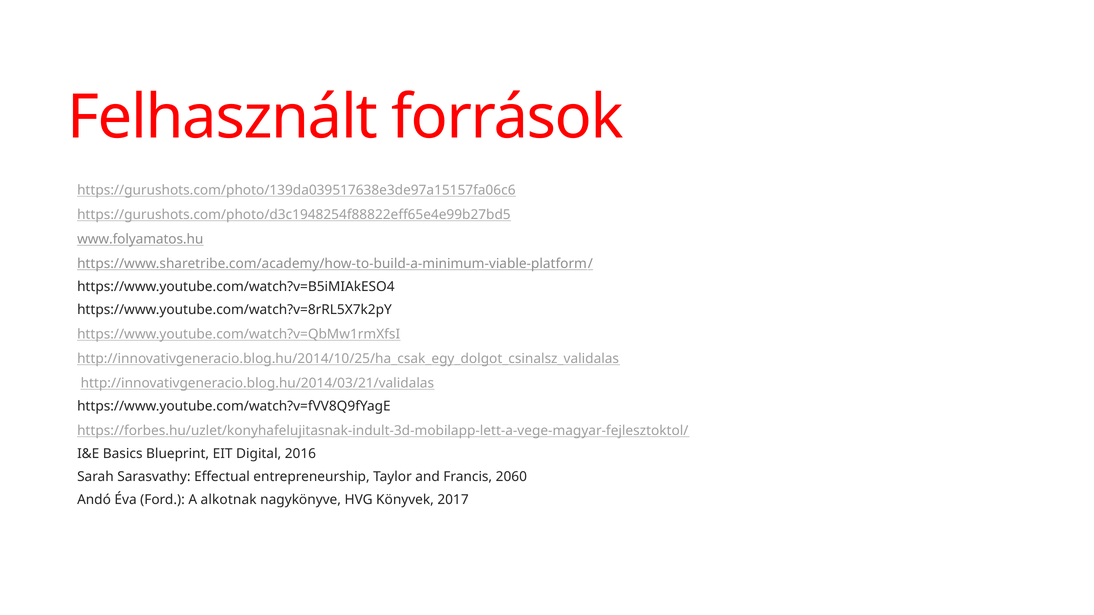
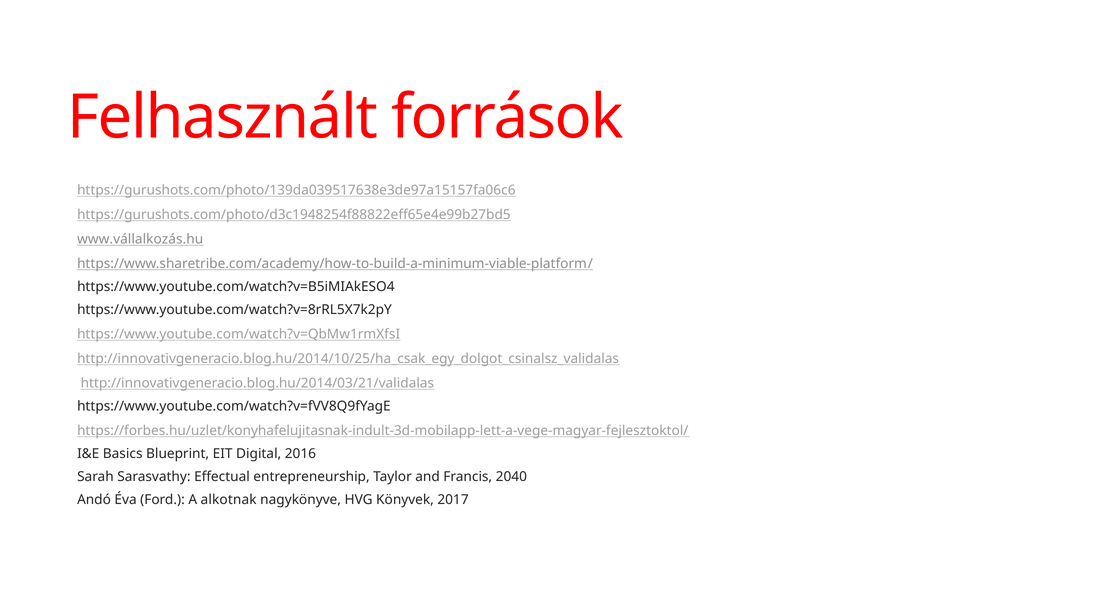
www.folyamatos.hu: www.folyamatos.hu -> www.vállalkozás.hu
2060: 2060 -> 2040
